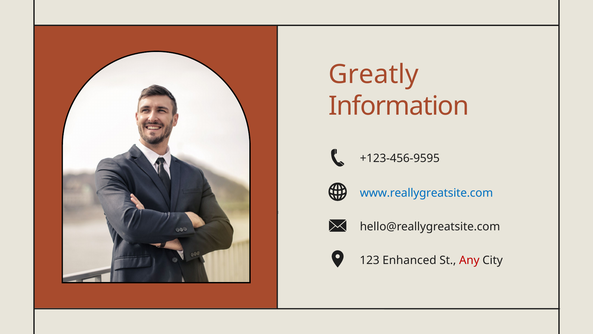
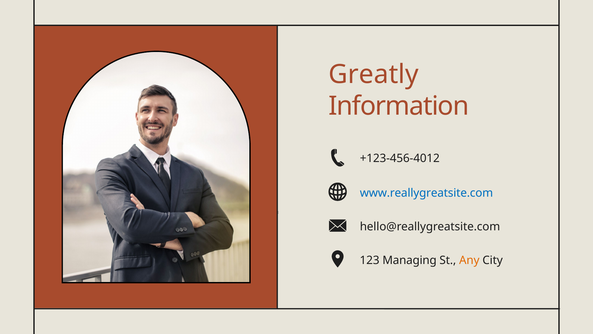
+123-456-9595: +123-456-9595 -> +123-456-4012
Enhanced: Enhanced -> Managing
Any colour: red -> orange
